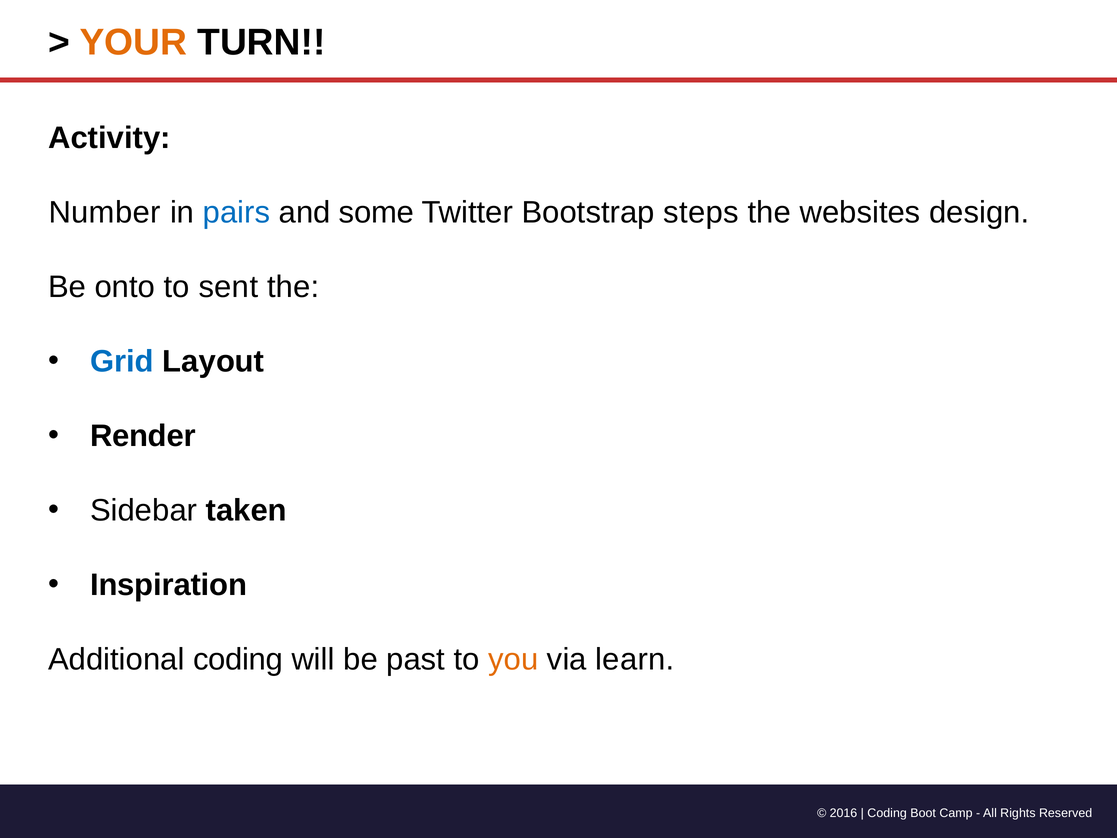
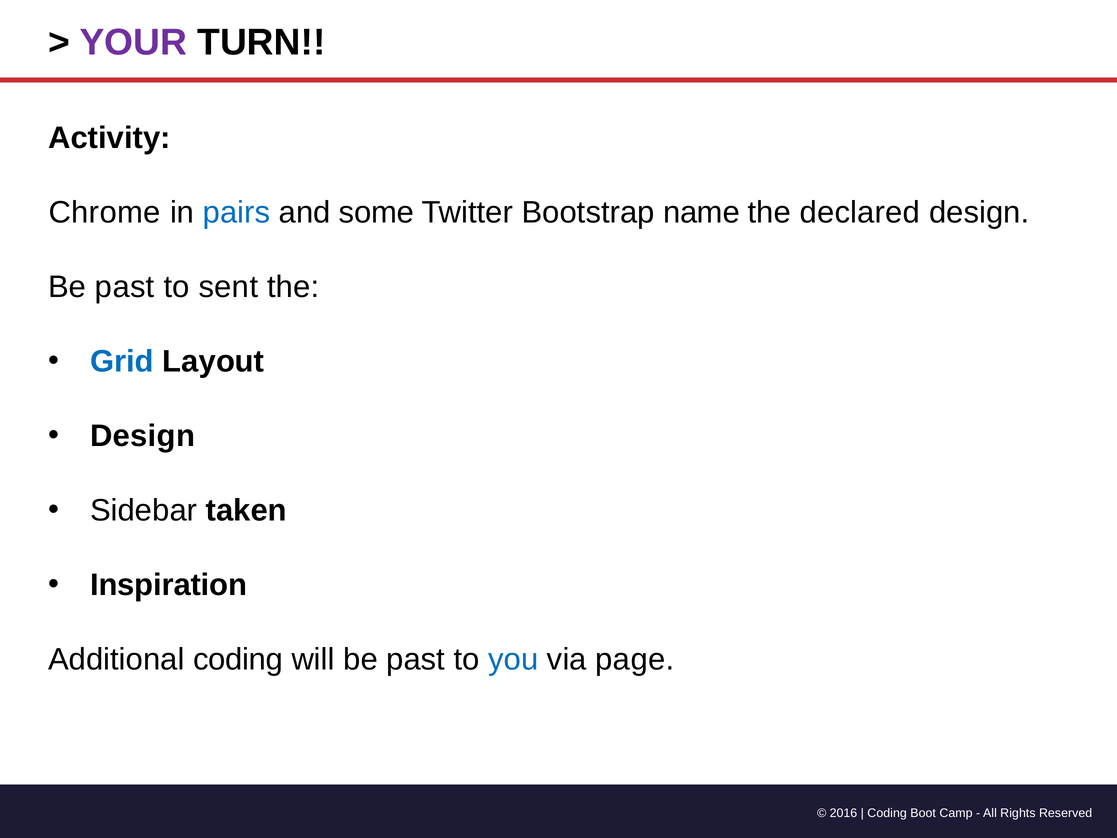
YOUR colour: orange -> purple
Number: Number -> Chrome
steps: steps -> name
websites: websites -> declared
onto at (125, 287): onto -> past
Render at (143, 436): Render -> Design
you colour: orange -> blue
learn: learn -> page
